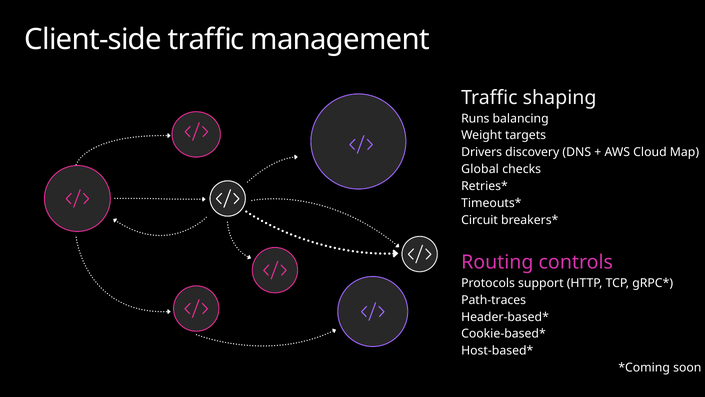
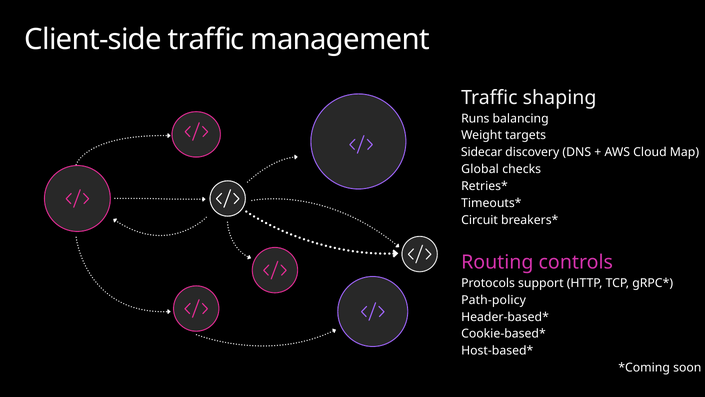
Drivers: Drivers -> Sidecar
Path-traces: Path-traces -> Path-policy
